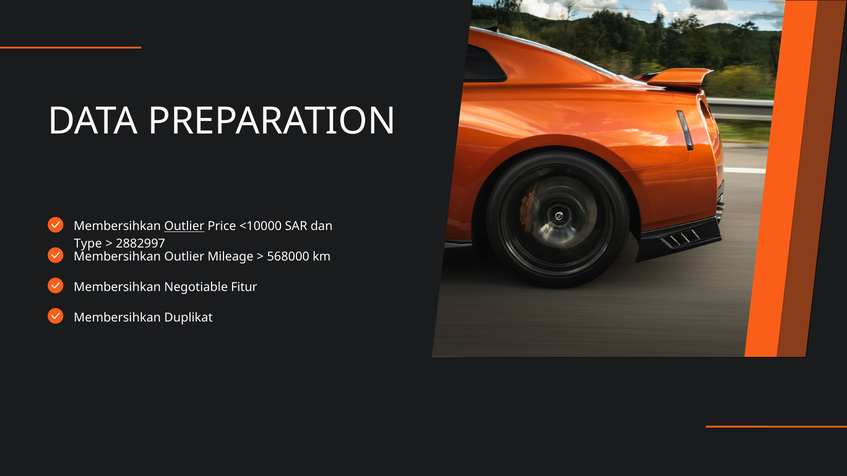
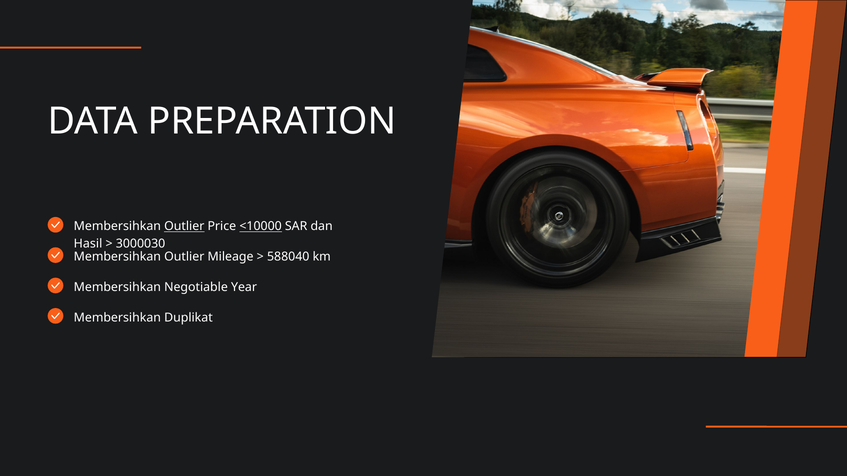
<10000 underline: none -> present
Type: Type -> Hasil
2882997: 2882997 -> 3000030
568000: 568000 -> 588040
Fitur: Fitur -> Year
